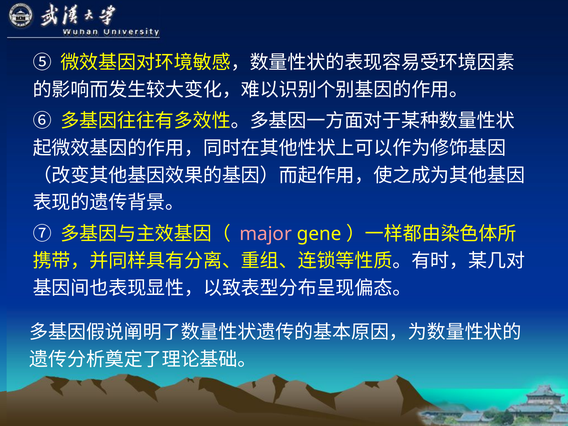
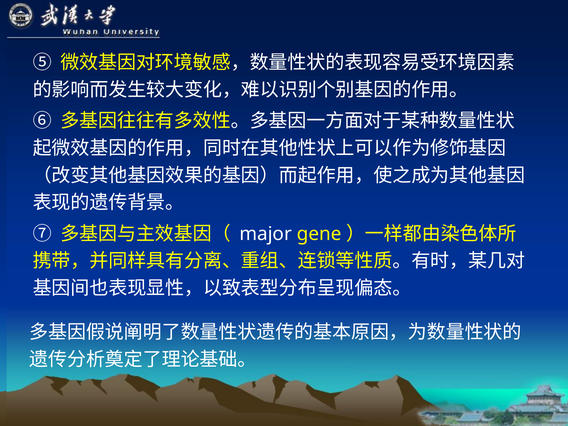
major colour: pink -> white
